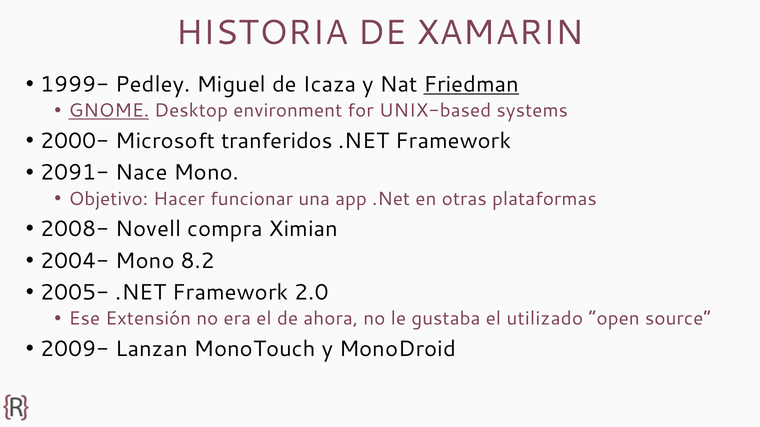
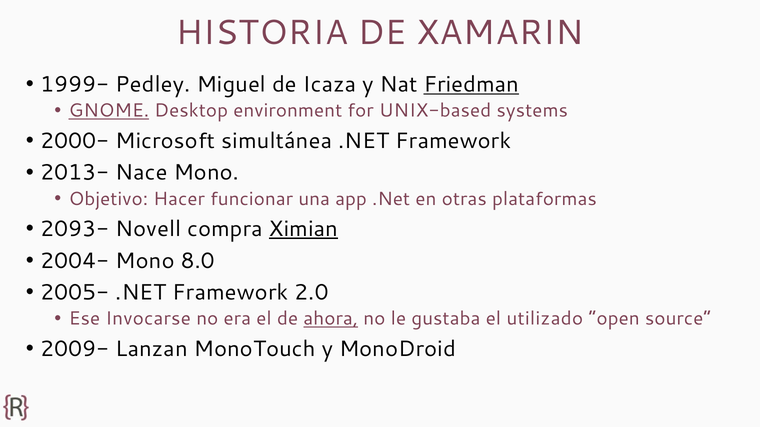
tranferidos: tranferidos -> simultánea
2091-: 2091- -> 2013-
2008-: 2008- -> 2093-
Ximian underline: none -> present
8.2: 8.2 -> 8.0
Extensión: Extensión -> Invocarse
ahora underline: none -> present
